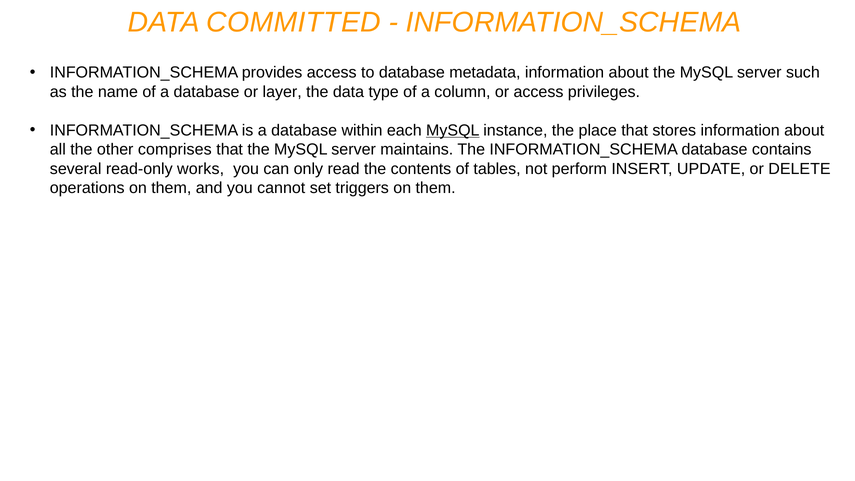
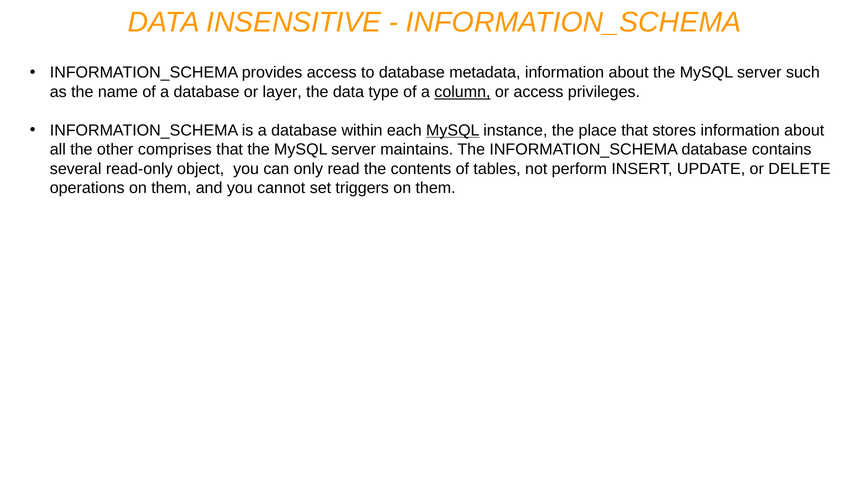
COMMITTED: COMMITTED -> INSENSITIVE
column underline: none -> present
works: works -> object
